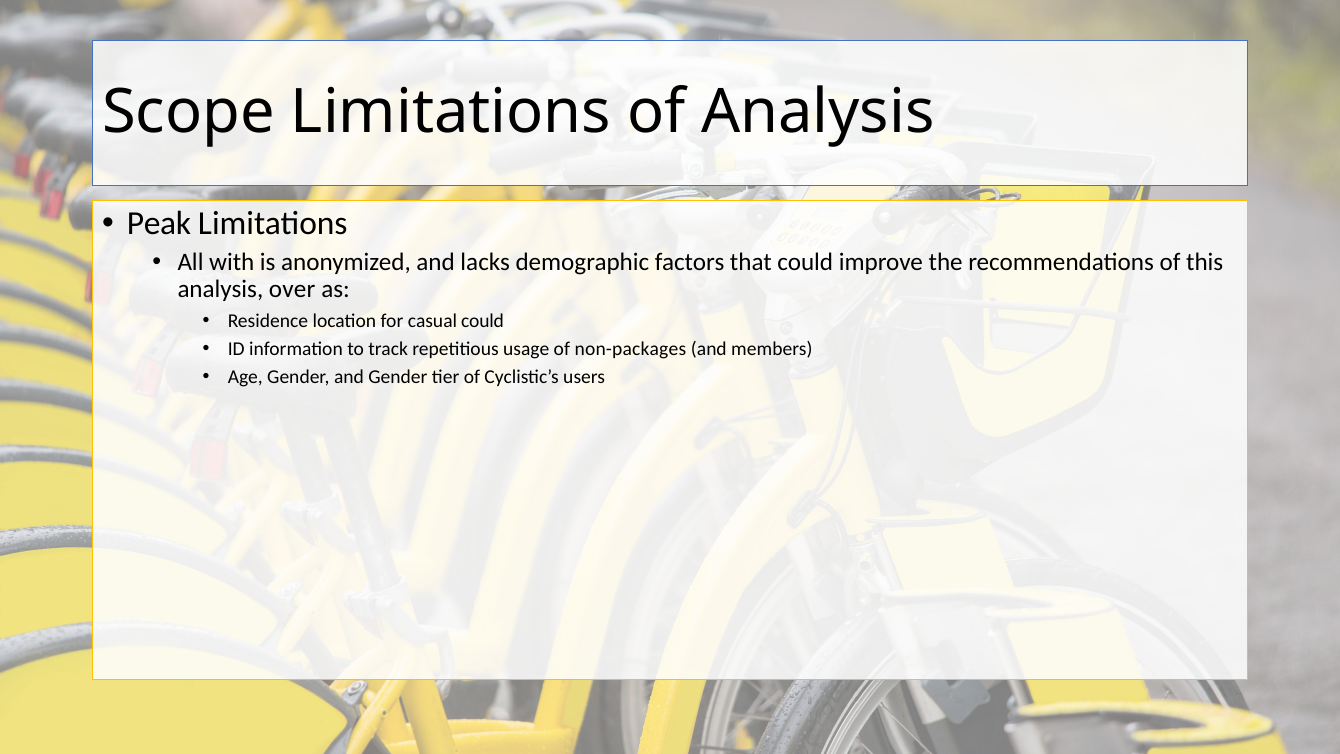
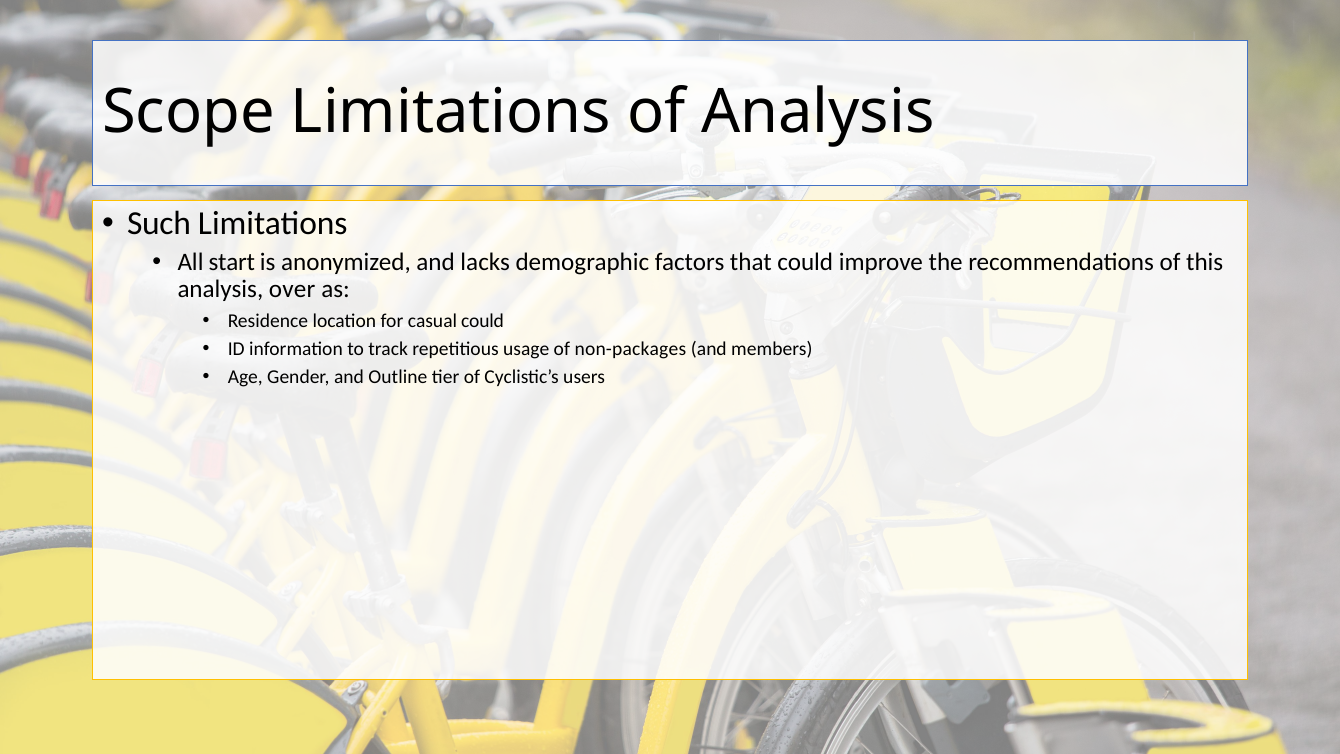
Peak: Peak -> Such
with: with -> start
and Gender: Gender -> Outline
